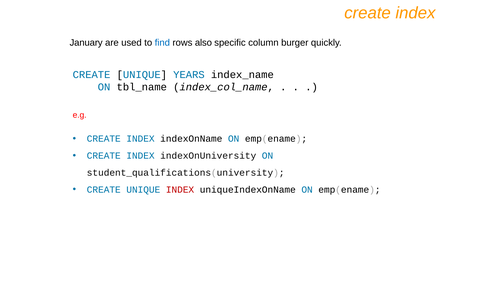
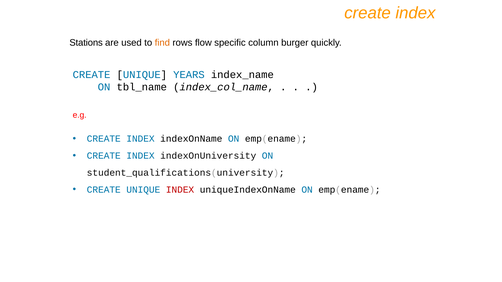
January: January -> Stations
find colour: blue -> orange
also: also -> flow
